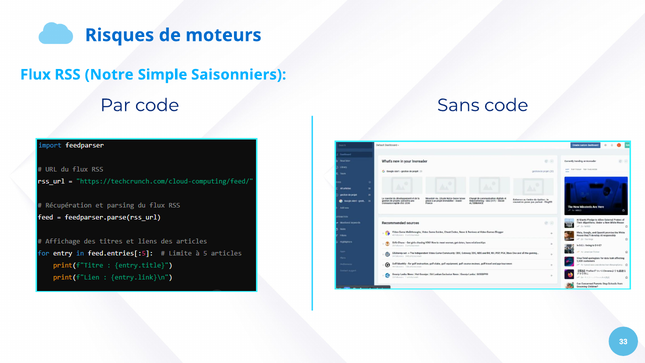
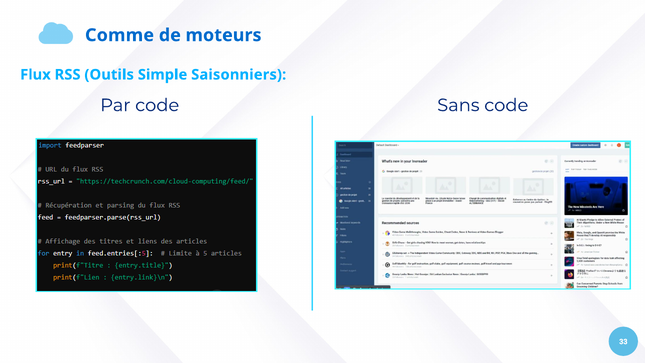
Risques: Risques -> Comme
Notre: Notre -> Outils
